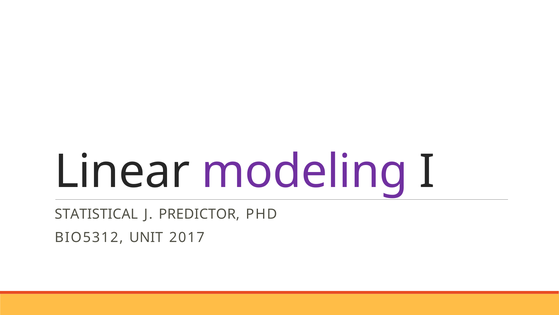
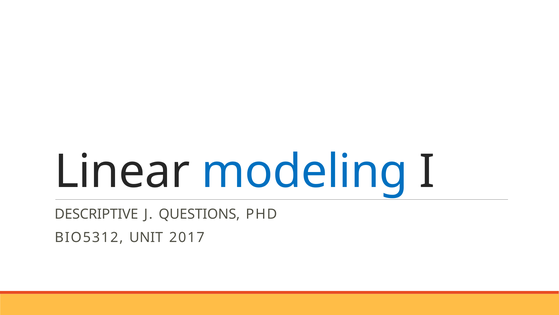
modeling colour: purple -> blue
STATISTICAL: STATISTICAL -> DESCRIPTIVE
PREDICTOR: PREDICTOR -> QUESTIONS
